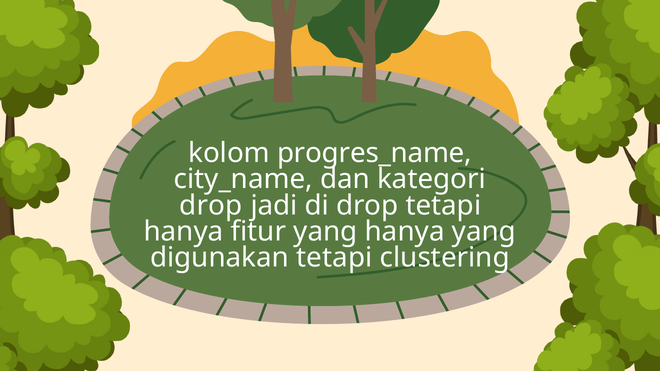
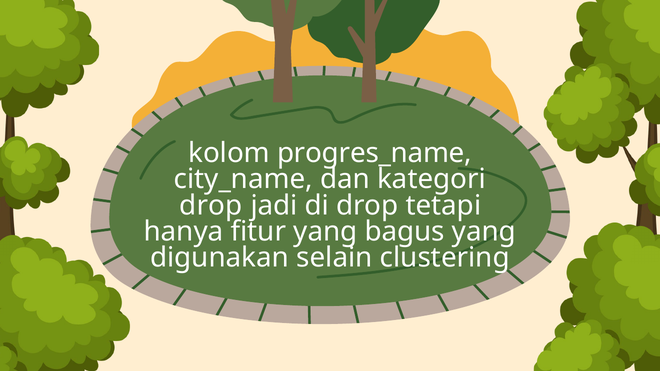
yang hanya: hanya -> bagus
digunakan tetapi: tetapi -> selain
